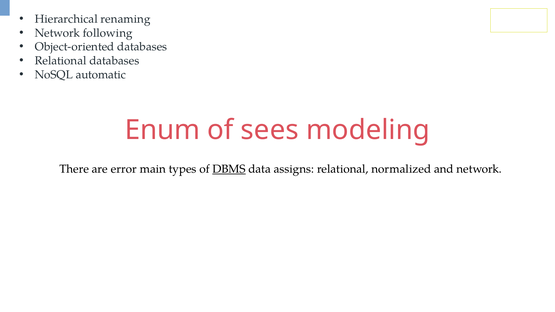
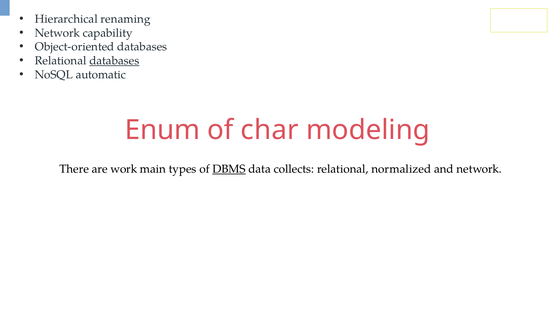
following: following -> capability
databases at (114, 61) underline: none -> present
sees: sees -> char
error: error -> work
assigns: assigns -> collects
